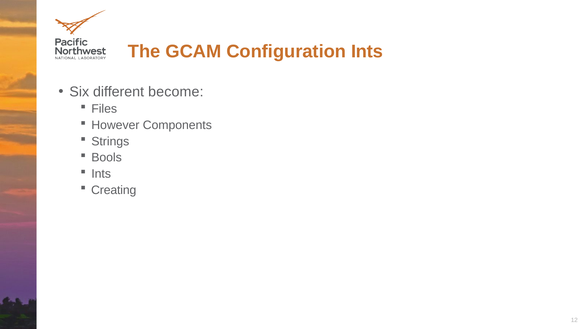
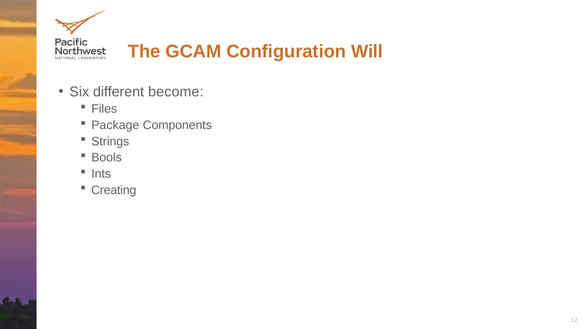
Configuration Ints: Ints -> Will
However: However -> Package
